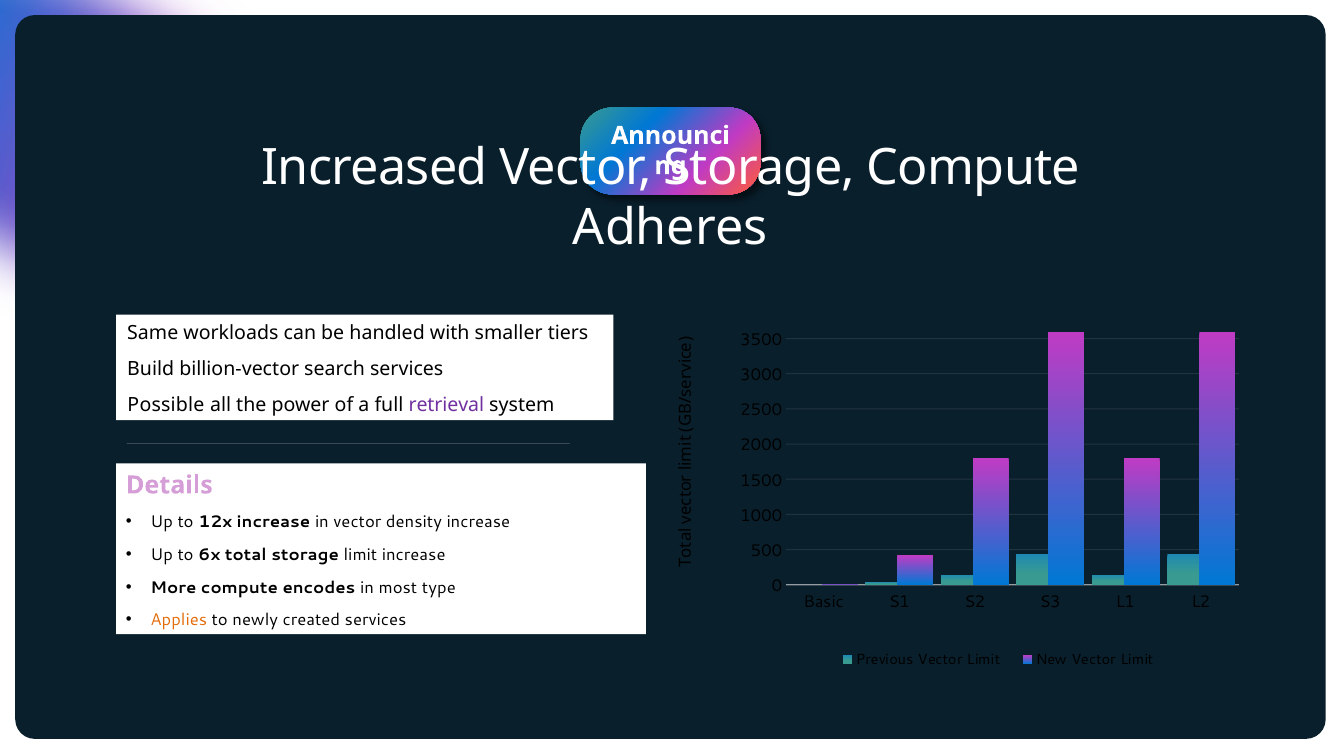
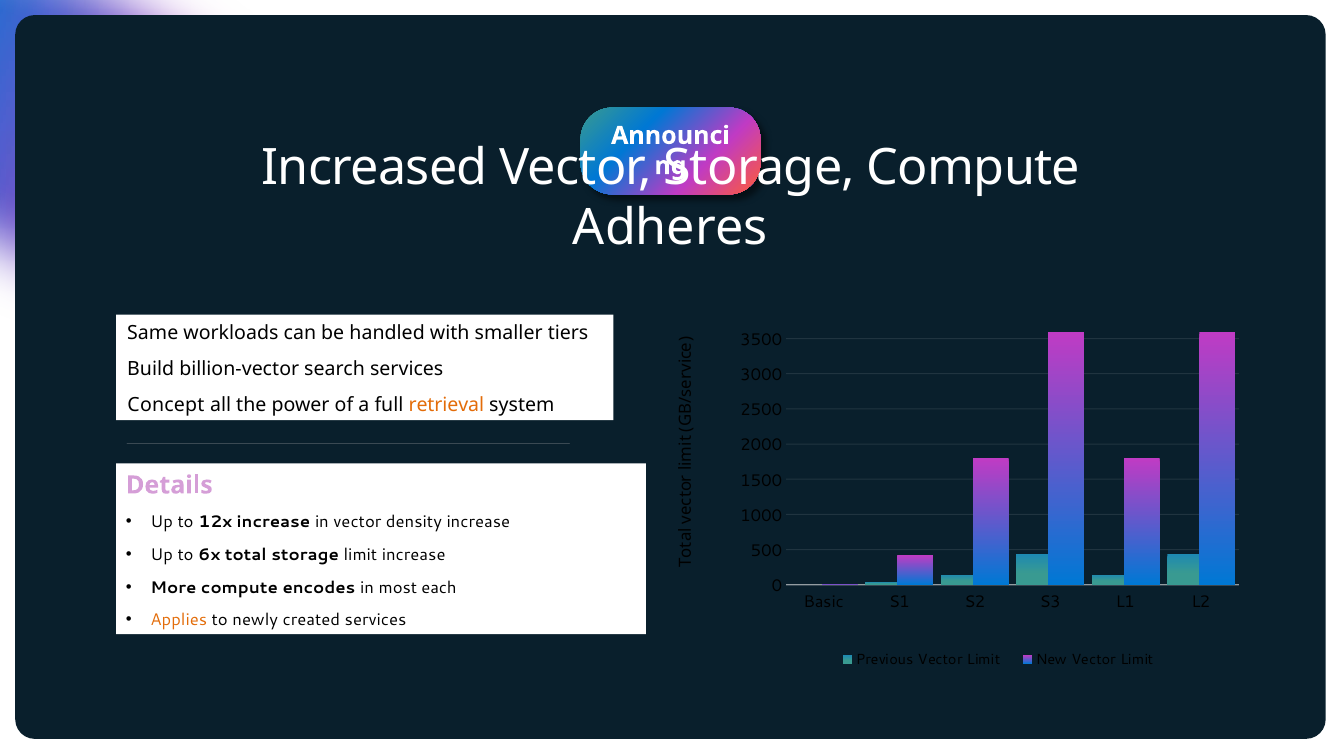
Possible: Possible -> Concept
retrieval colour: purple -> orange
type: type -> each
